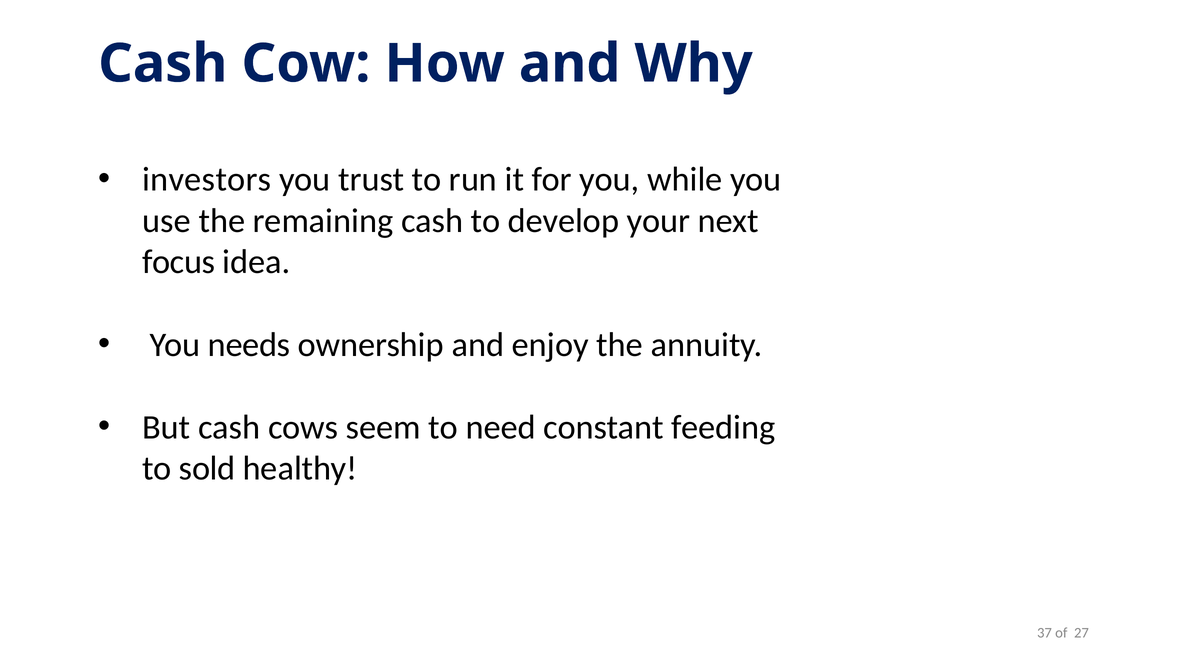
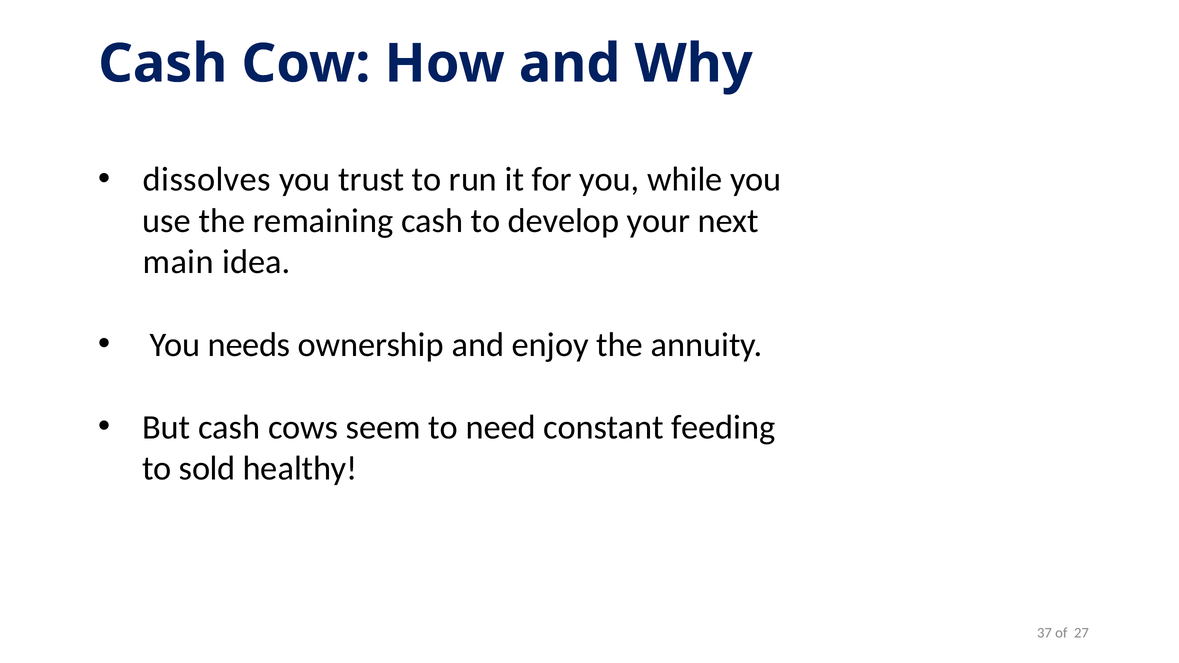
investors: investors -> dissolves
focus: focus -> main
